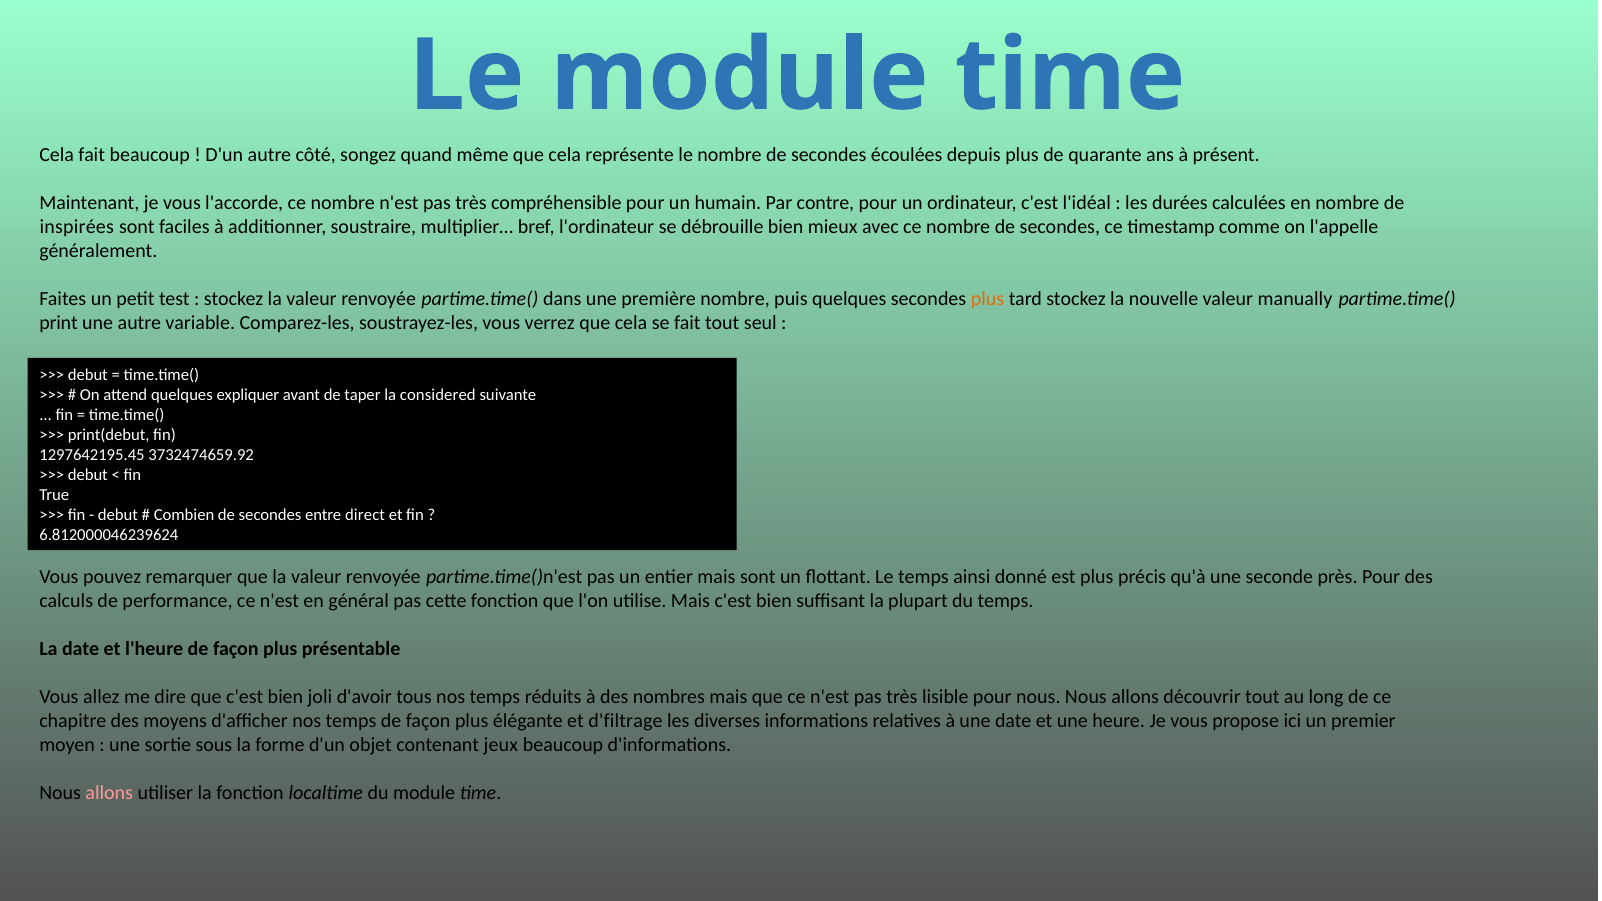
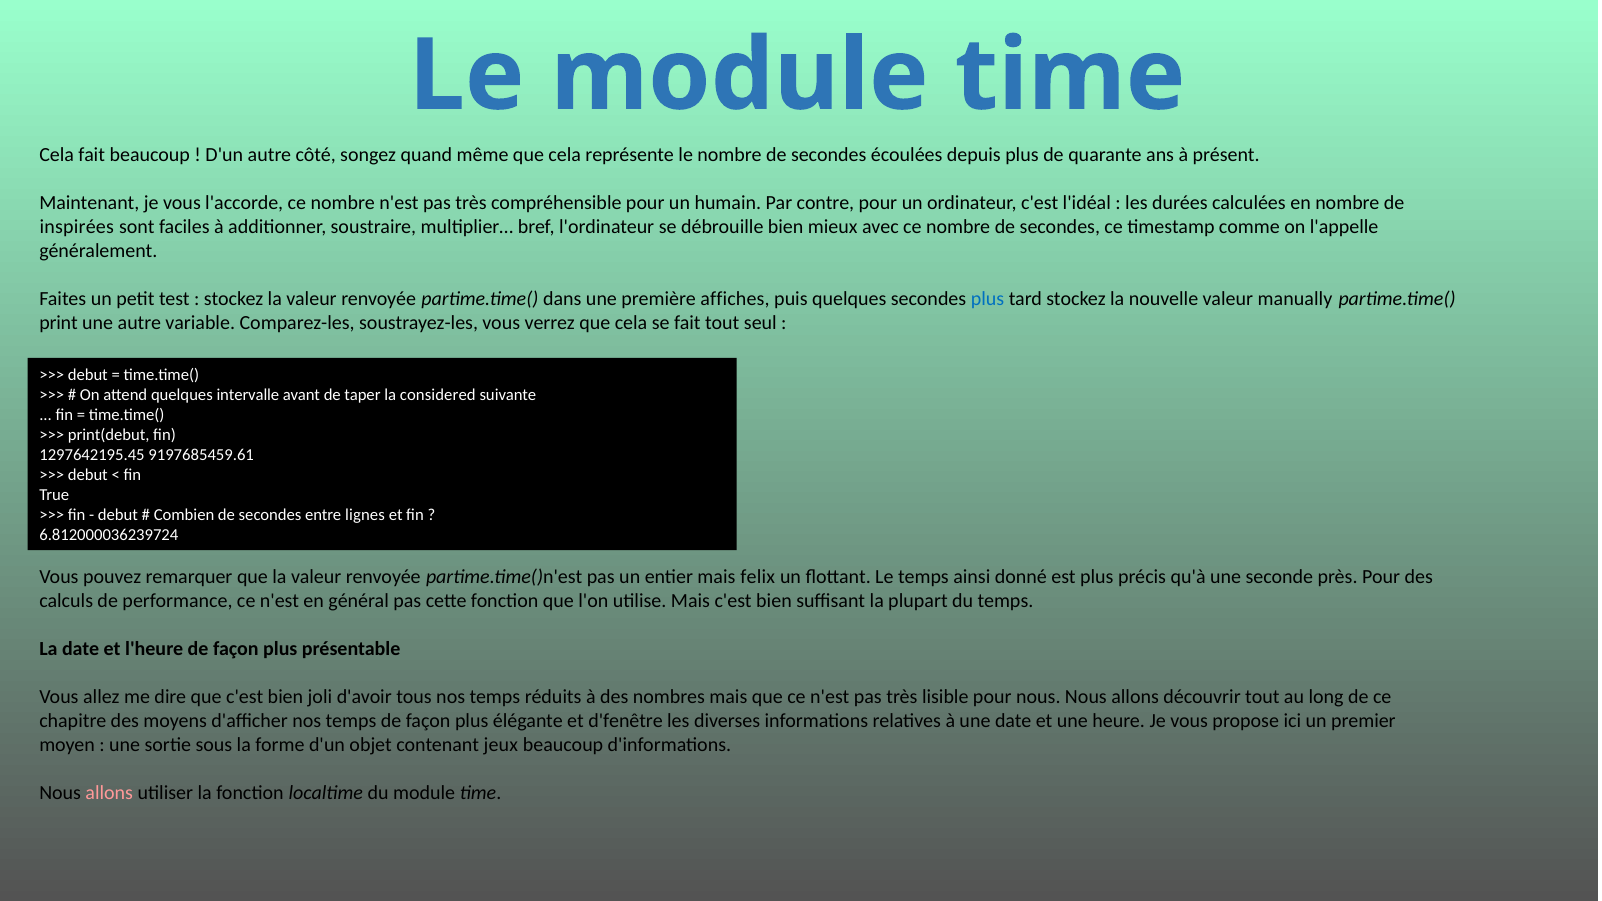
première nombre: nombre -> affiches
plus at (988, 299) colour: orange -> blue
expliquer: expliquer -> intervalle
3732474659.92: 3732474659.92 -> 9197685459.61
direct: direct -> lignes
6.812000046239624: 6.812000046239624 -> 6.812000036239724
mais sont: sont -> felix
d'filtrage: d'filtrage -> d'fenêtre
